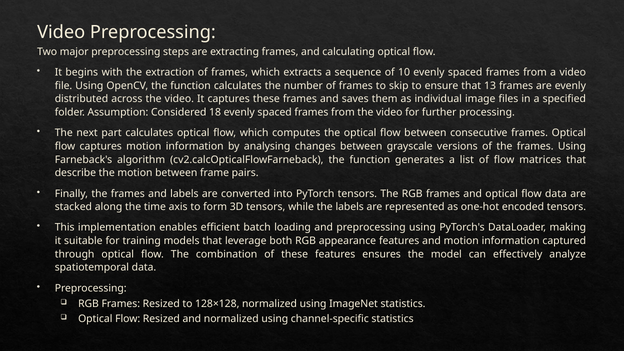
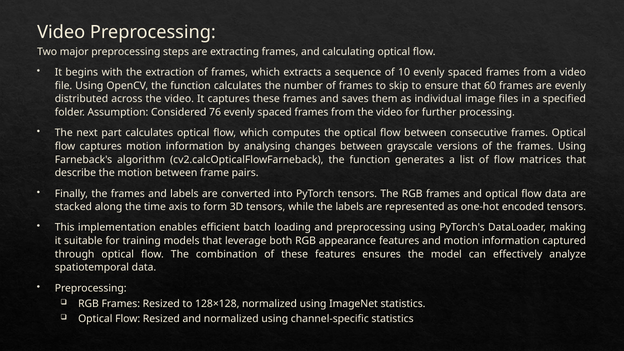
13: 13 -> 60
18: 18 -> 76
